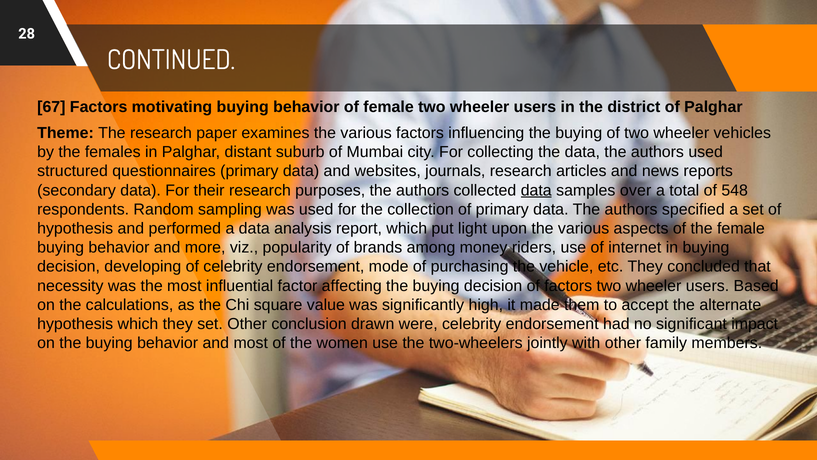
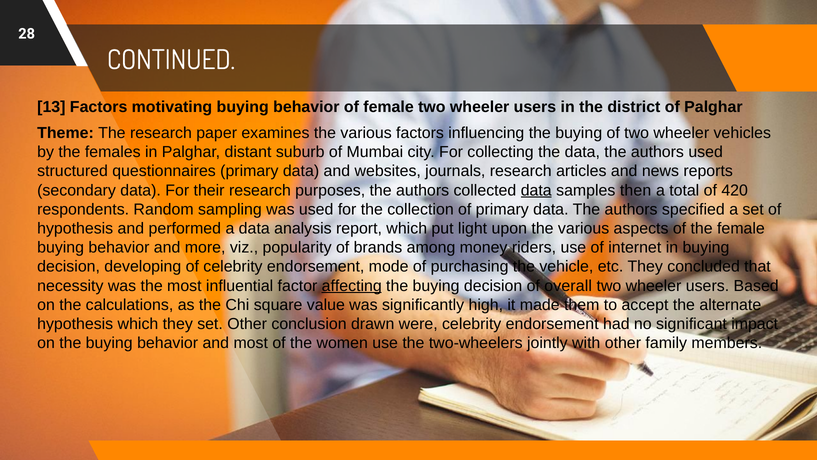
67: 67 -> 13
over: over -> then
548: 548 -> 420
affecting underline: none -> present
of factors: factors -> overall
